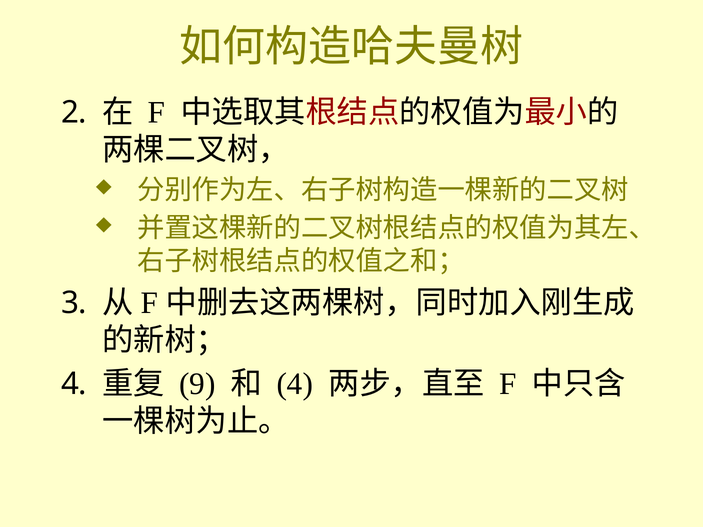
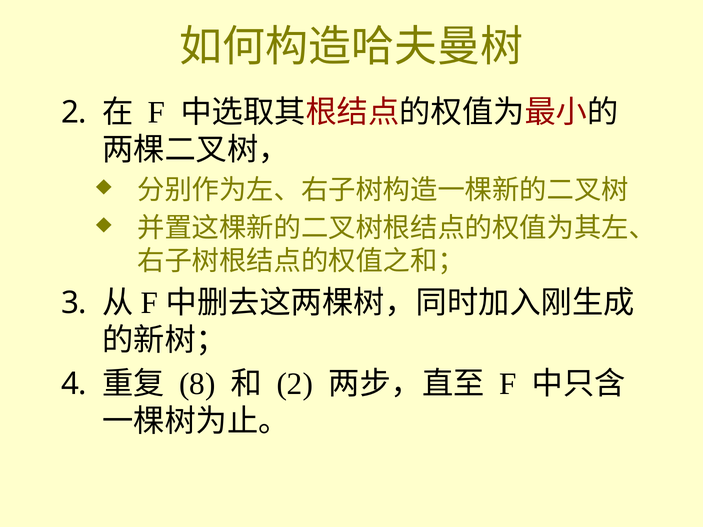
9: 9 -> 8
4 at (295, 384): 4 -> 2
